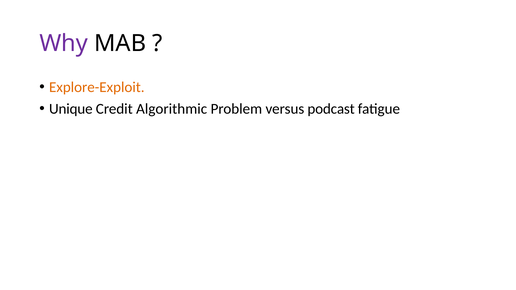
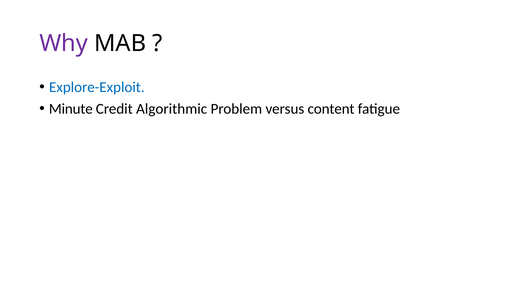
Explore-Exploit colour: orange -> blue
Unique: Unique -> Minute
podcast: podcast -> content
